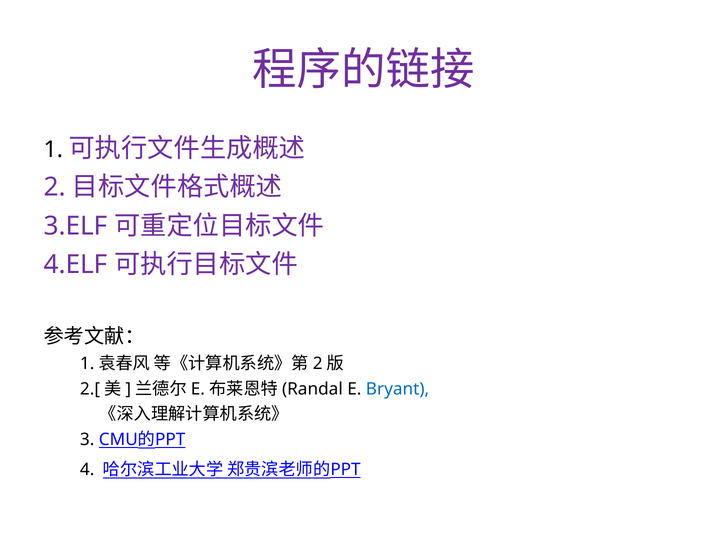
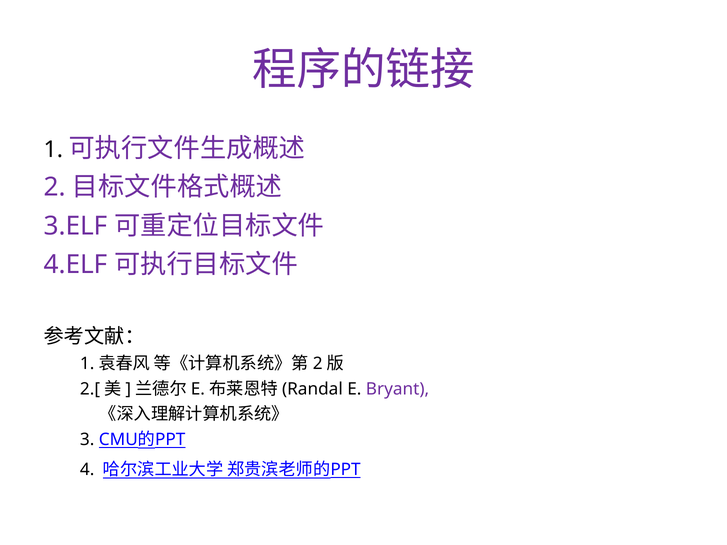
Bryant colour: blue -> purple
